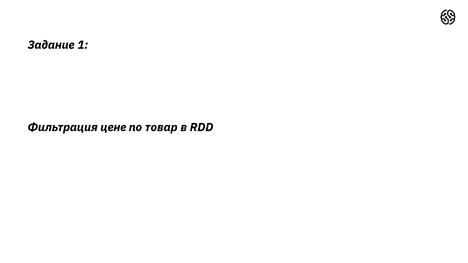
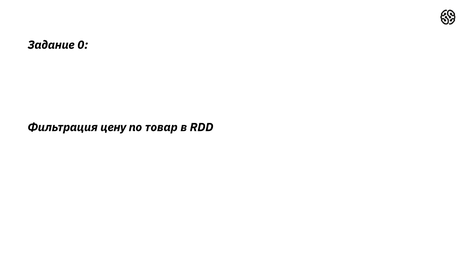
1: 1 -> 0
цене: цене -> цену
